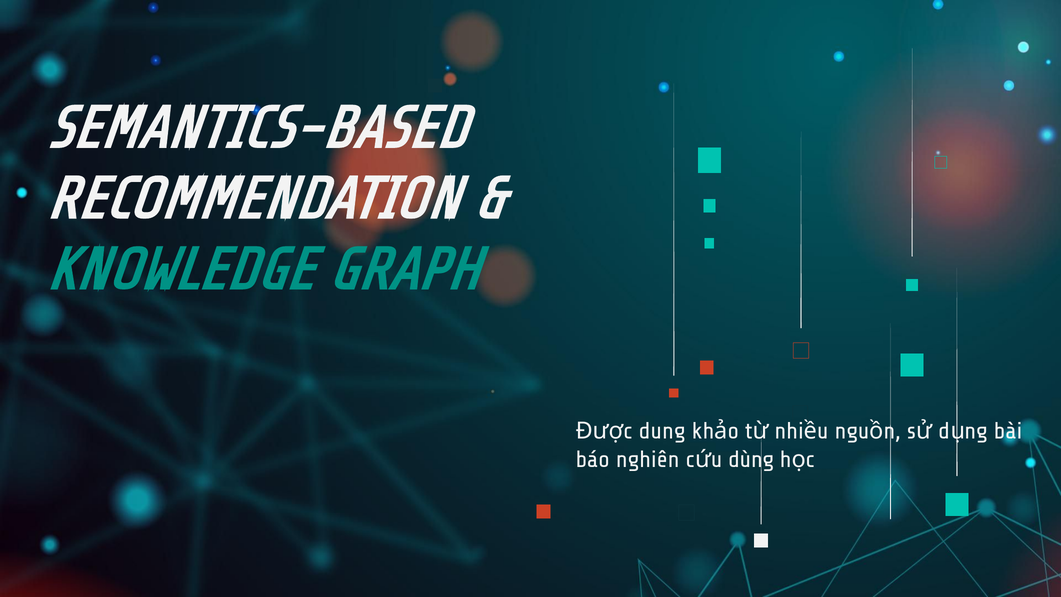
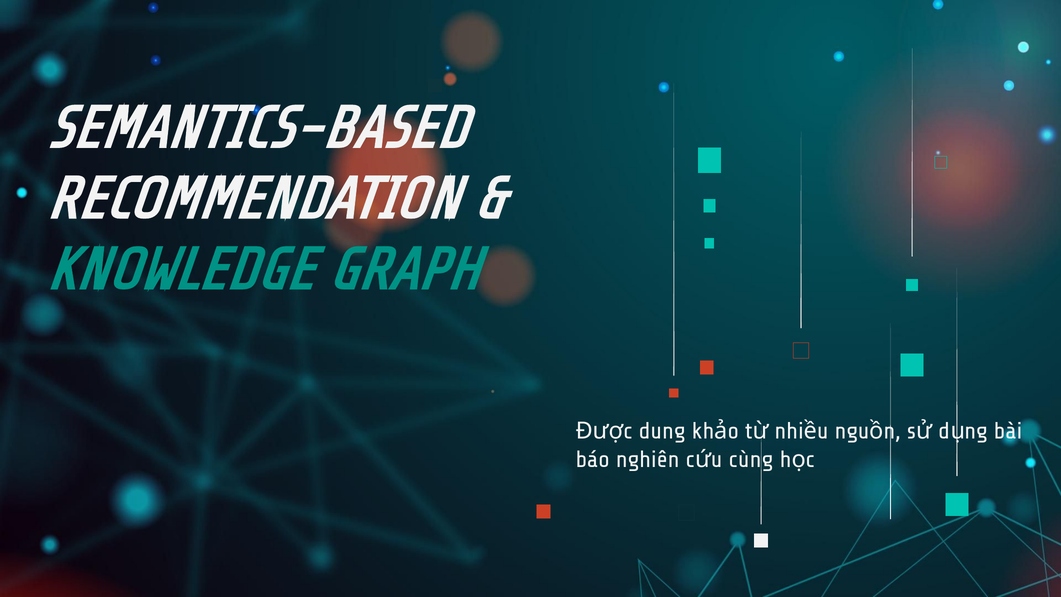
dùng: dùng -> cùng
